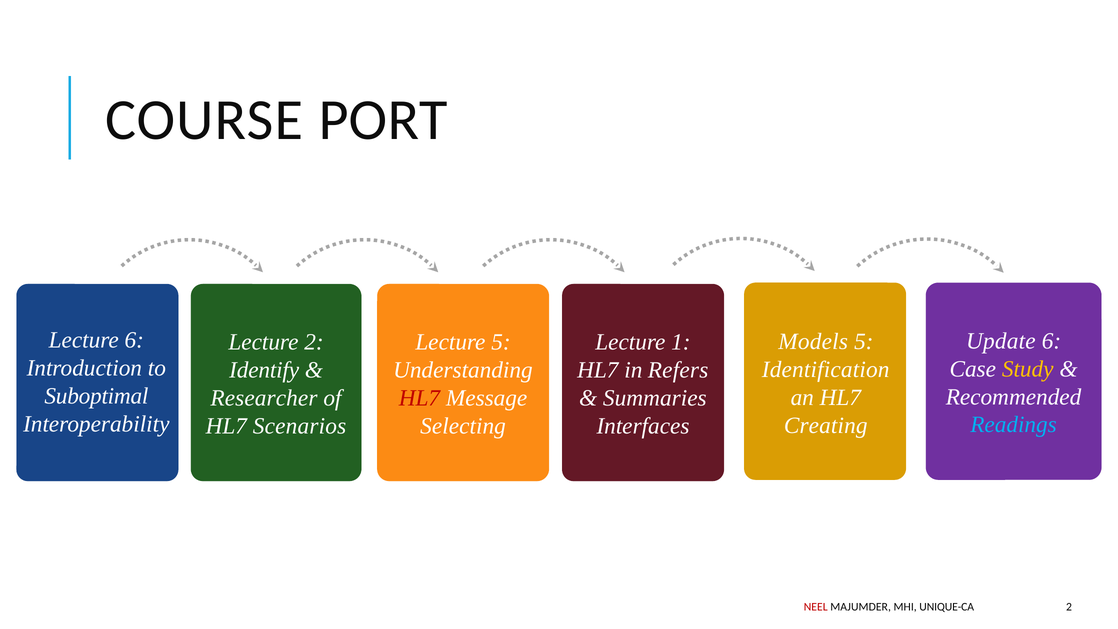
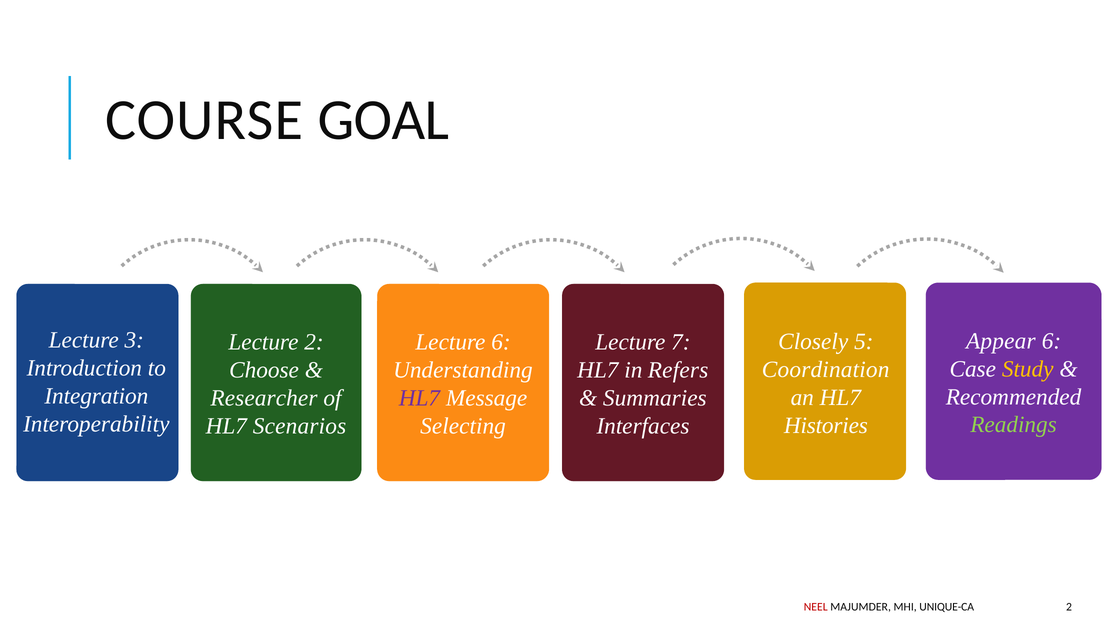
PORT: PORT -> GOAL
Lecture 6: 6 -> 3
Update: Update -> Appear
Models: Models -> Closely
Lecture 5: 5 -> 6
1: 1 -> 7
Identification: Identification -> Coordination
Identify: Identify -> Choose
Suboptimal: Suboptimal -> Integration
HL7 at (419, 398) colour: red -> purple
Readings colour: light blue -> light green
Creating: Creating -> Histories
